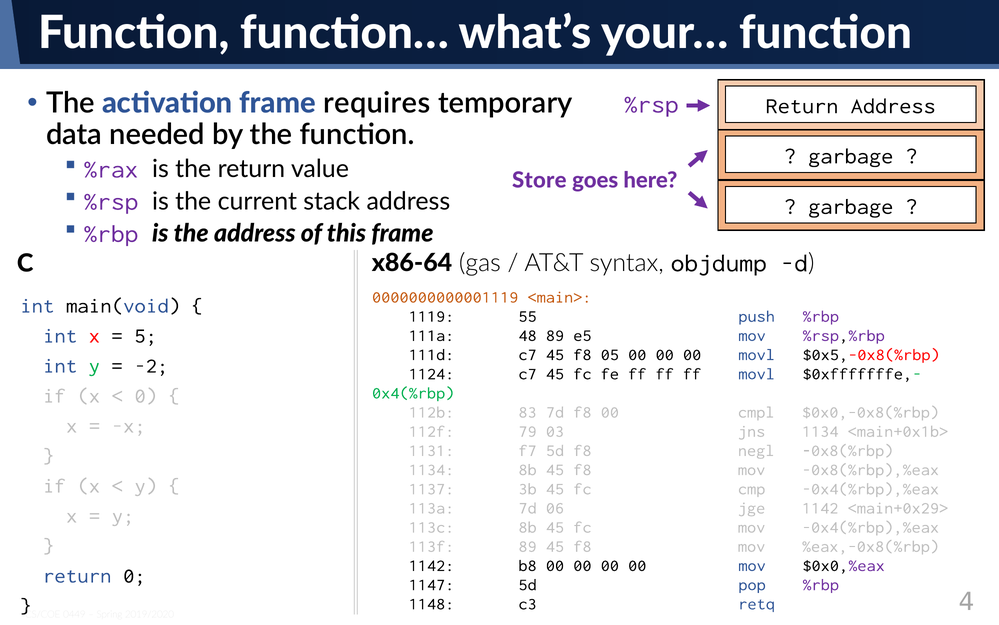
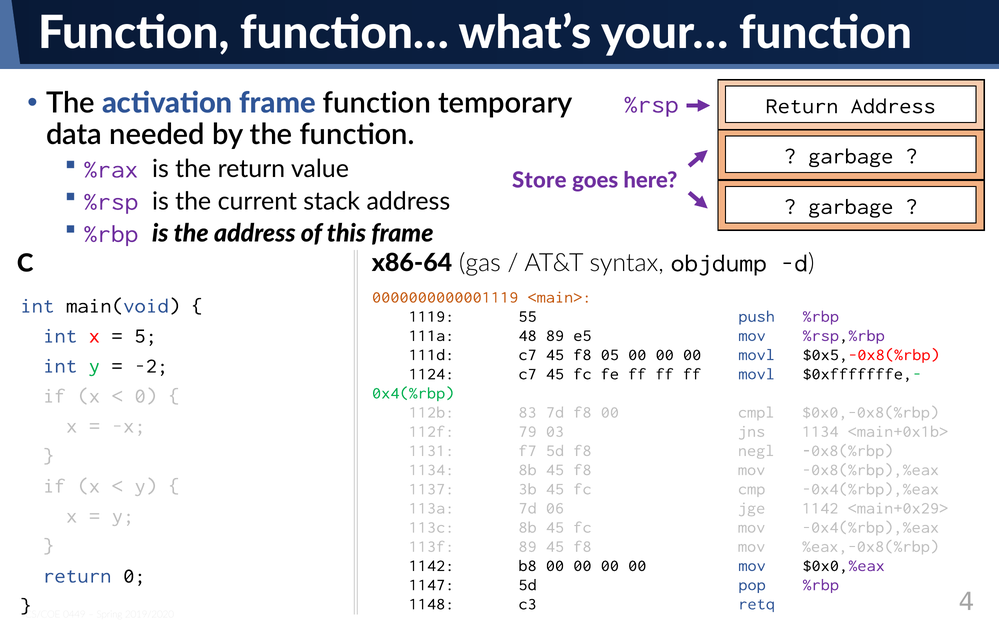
frame requires: requires -> function
